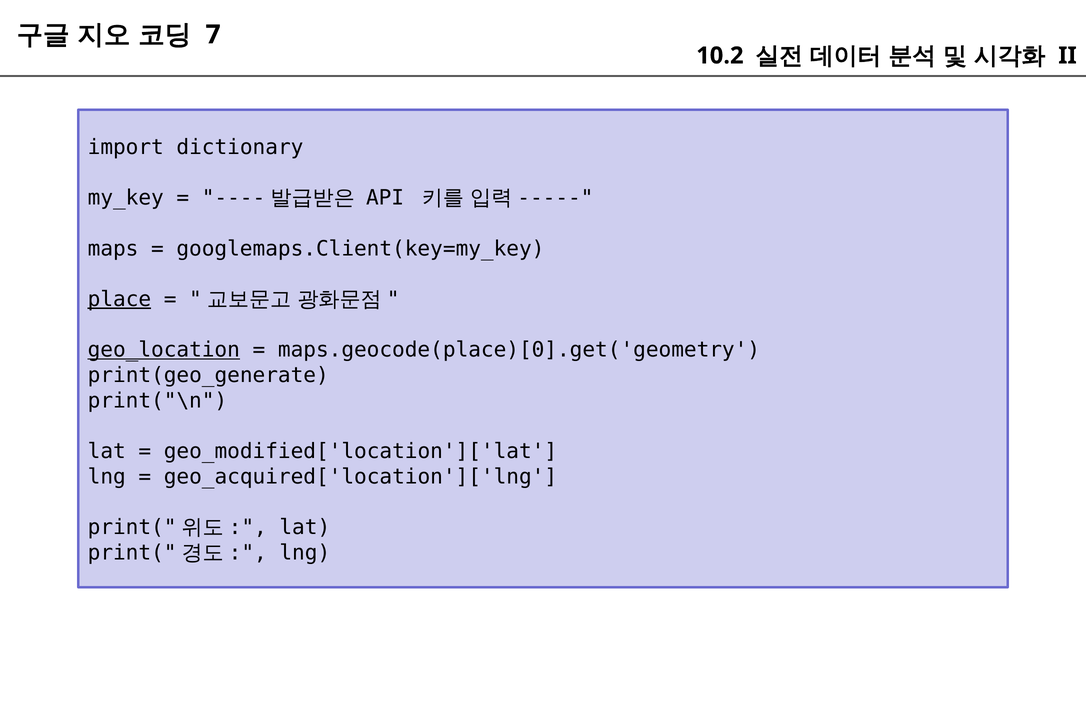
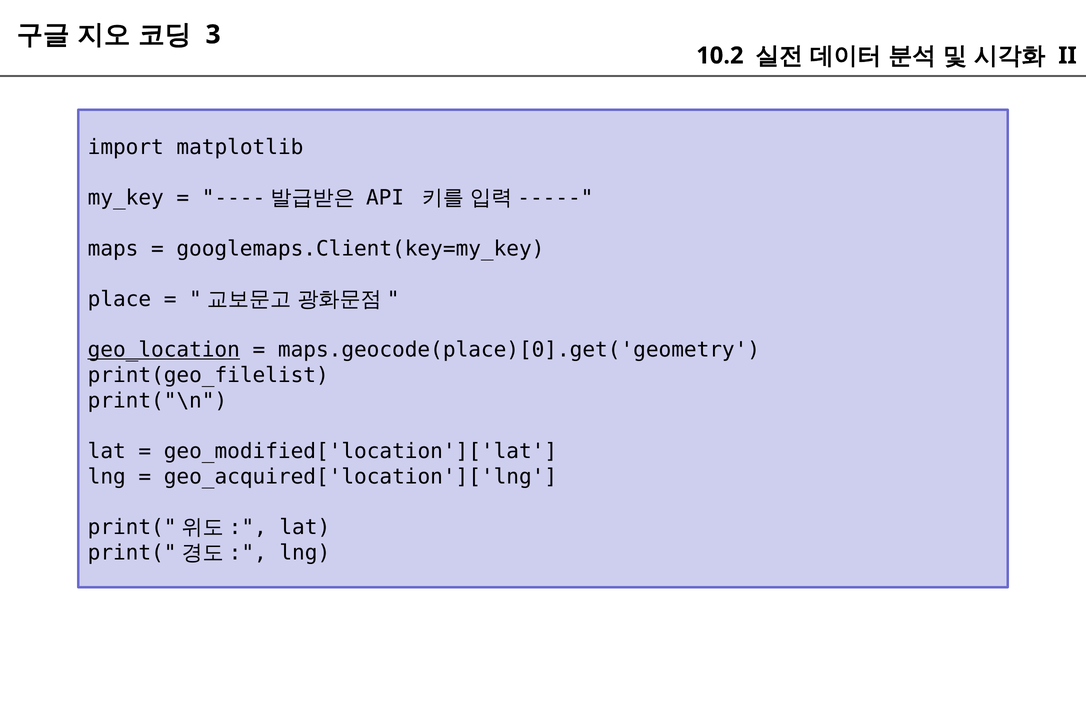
7: 7 -> 3
dictionary: dictionary -> matplotlib
place underline: present -> none
print(geo_generate: print(geo_generate -> print(geo_filelist
